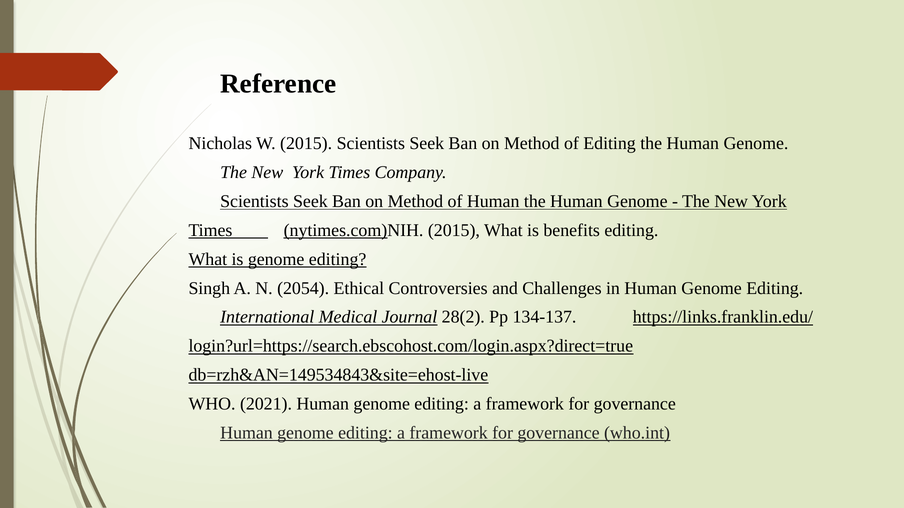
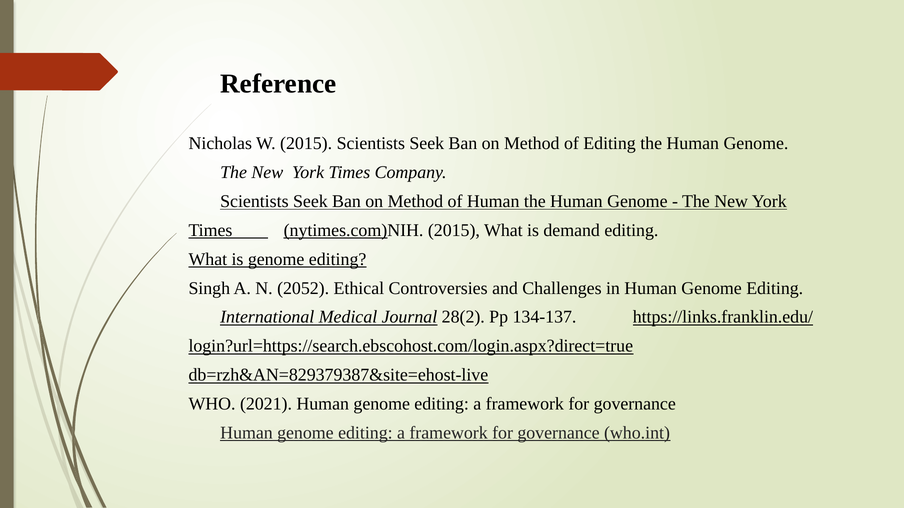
benefits: benefits -> demand
2054: 2054 -> 2052
db=rzh&AN=149534843&site=ehost-live: db=rzh&AN=149534843&site=ehost-live -> db=rzh&AN=829379387&site=ehost-live
